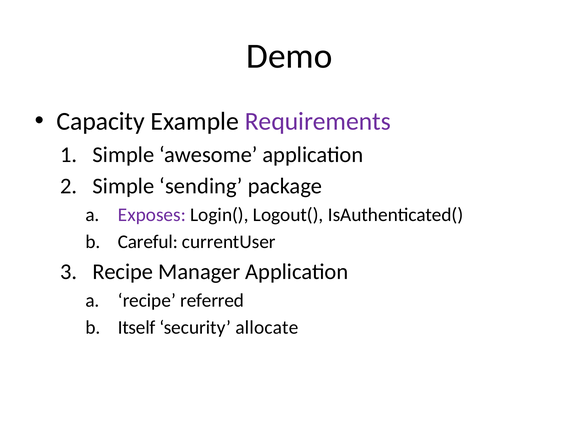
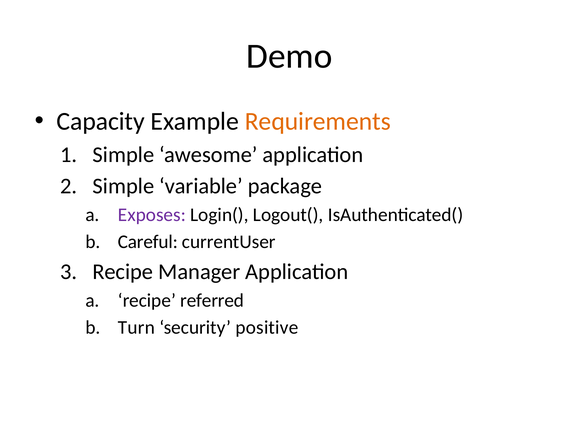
Requirements colour: purple -> orange
sending: sending -> variable
Itself: Itself -> Turn
allocate: allocate -> positive
